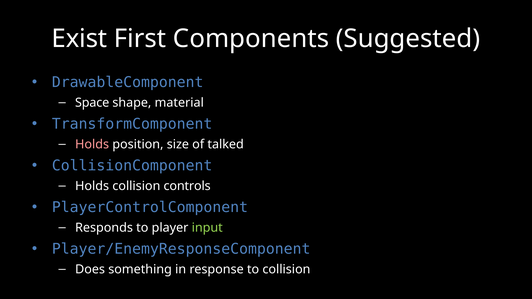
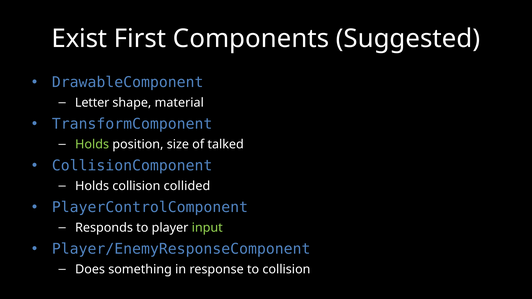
Space: Space -> Letter
Holds at (92, 144) colour: pink -> light green
controls: controls -> collided
